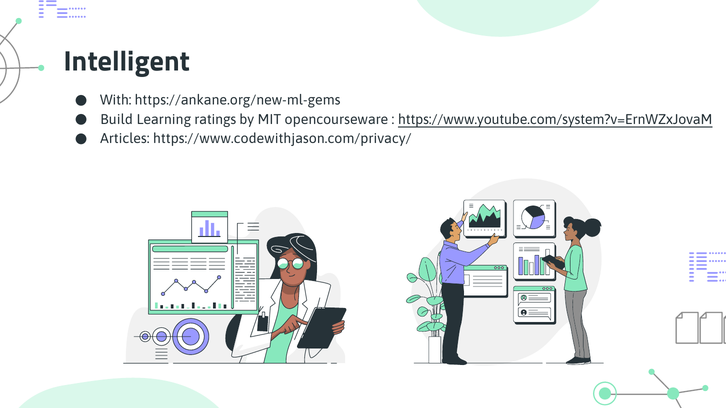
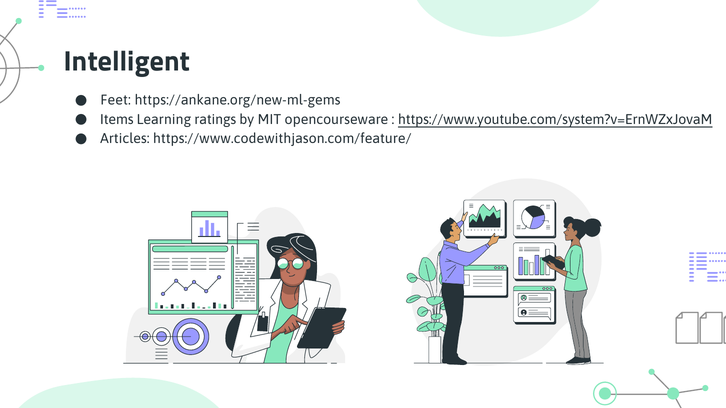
With: With -> Feet
Build: Build -> Items
https://www.codewithjason.com/privacy/: https://www.codewithjason.com/privacy/ -> https://www.codewithjason.com/feature/
